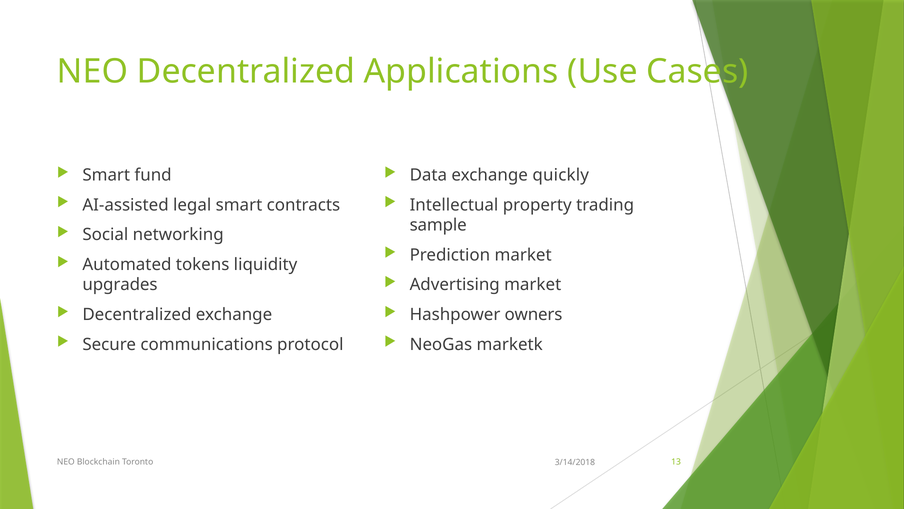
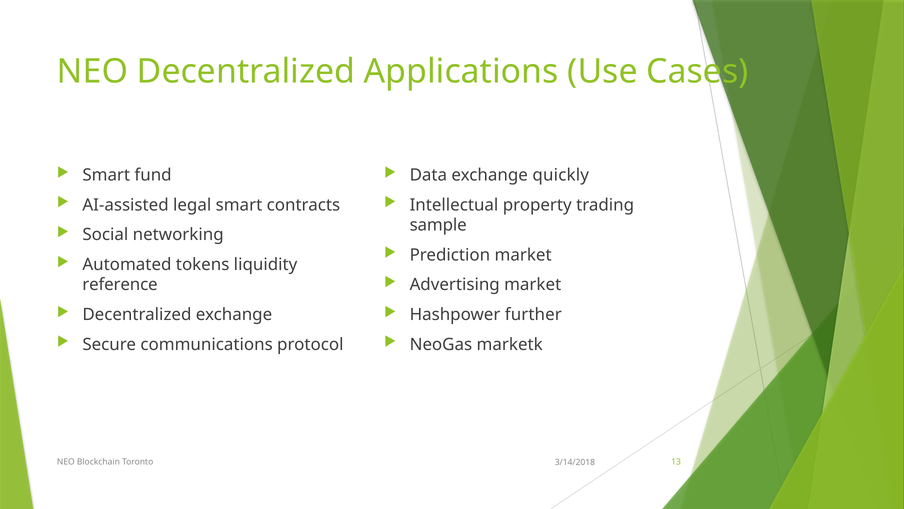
upgrades: upgrades -> reference
owners: owners -> further
